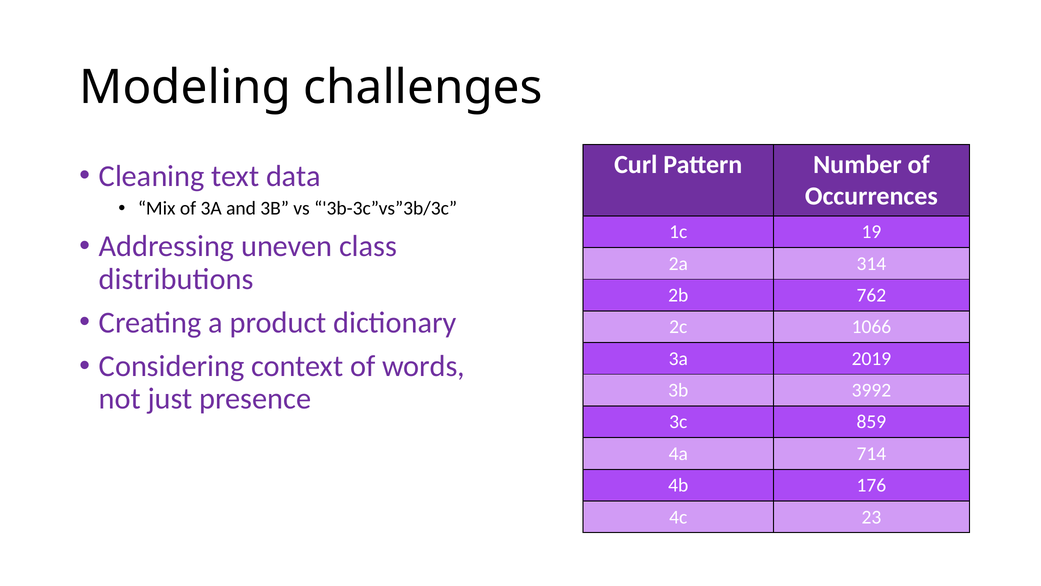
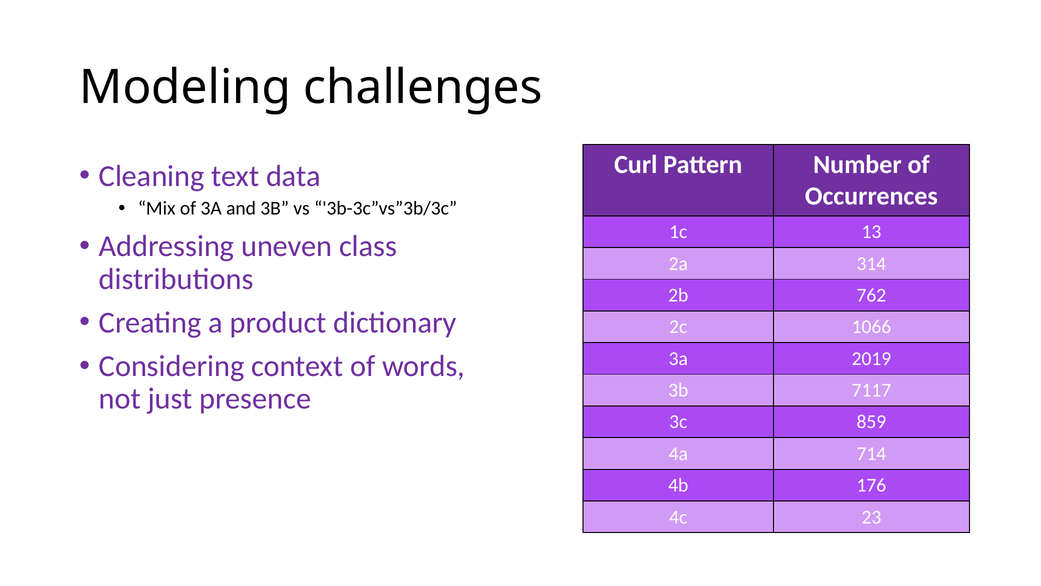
19: 19 -> 13
3992: 3992 -> 7117
